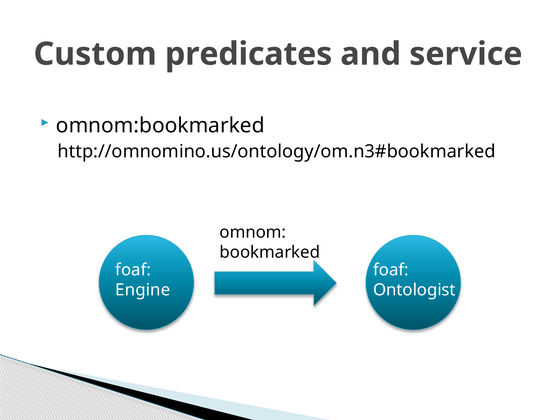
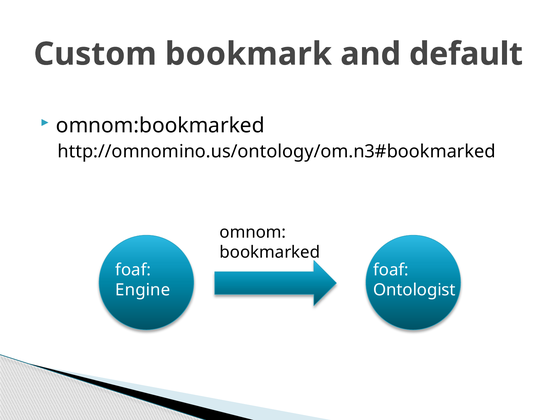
predicates: predicates -> bookmark
service: service -> default
